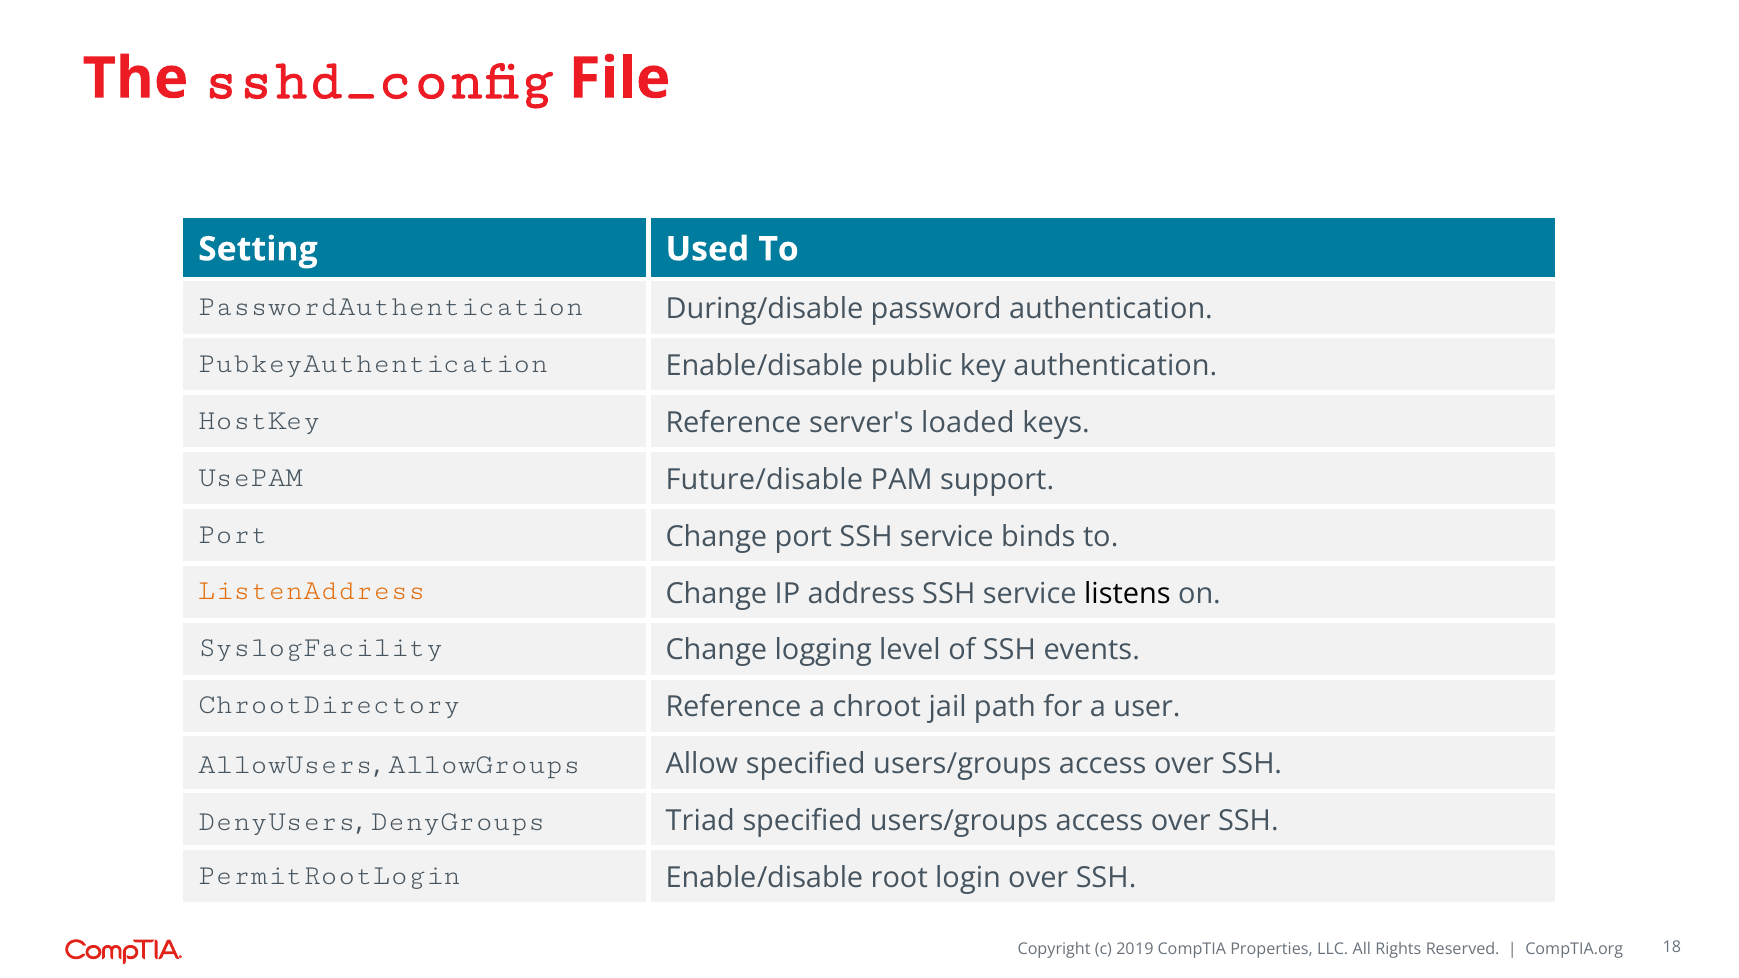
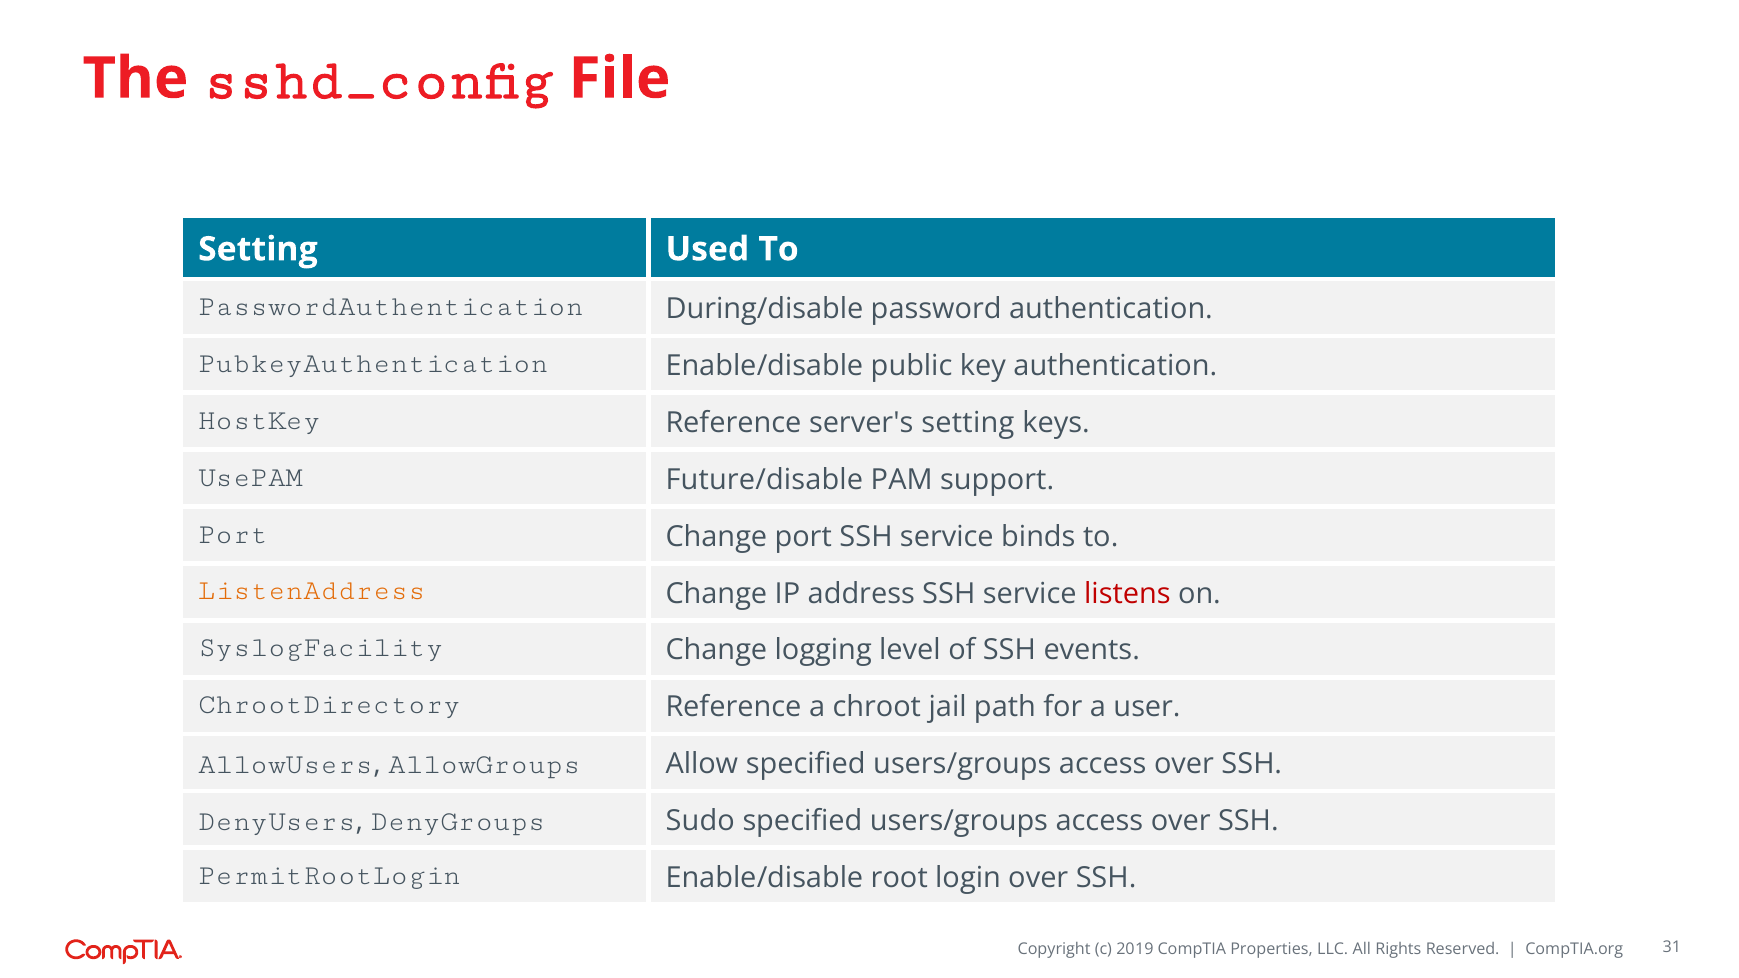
server's loaded: loaded -> setting
listens colour: black -> red
Triad: Triad -> Sudo
18: 18 -> 31
